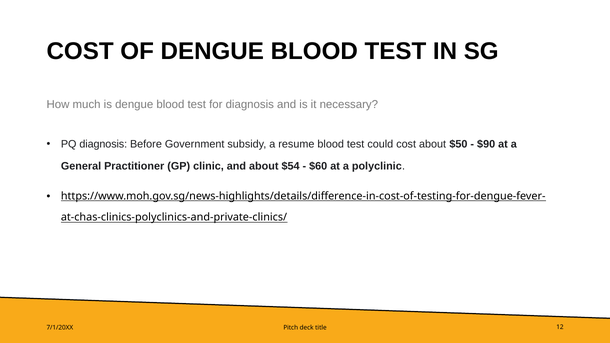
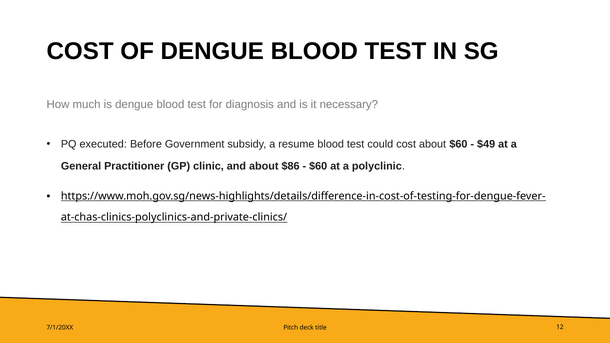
PQ diagnosis: diagnosis -> executed
about $50: $50 -> $60
$90: $90 -> $49
$54: $54 -> $86
